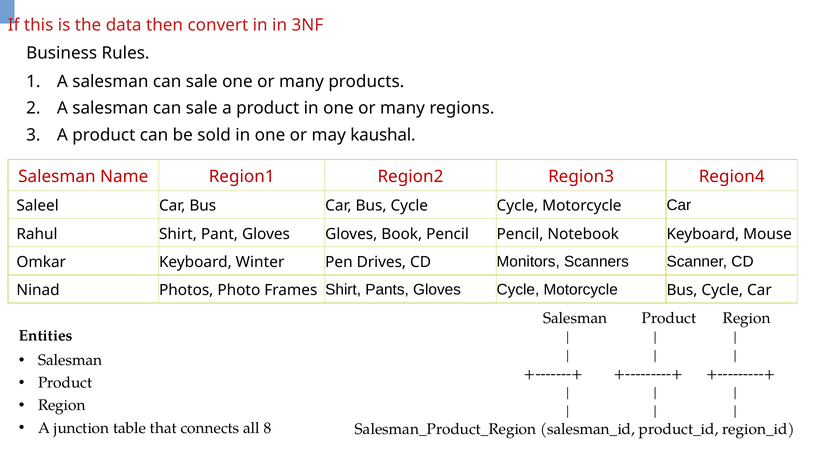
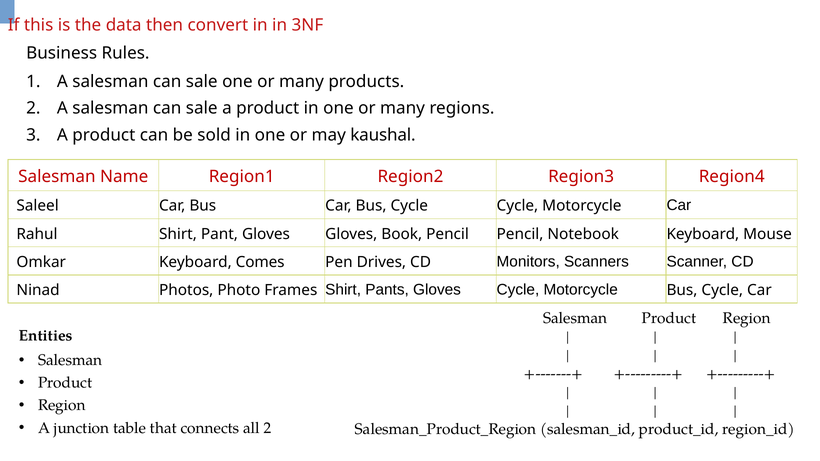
Winter: Winter -> Comes
all 8: 8 -> 2
